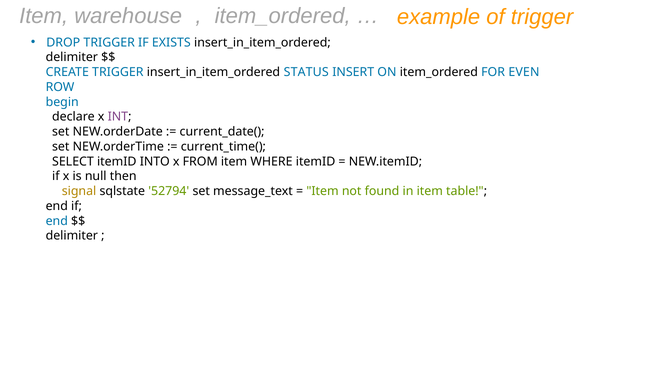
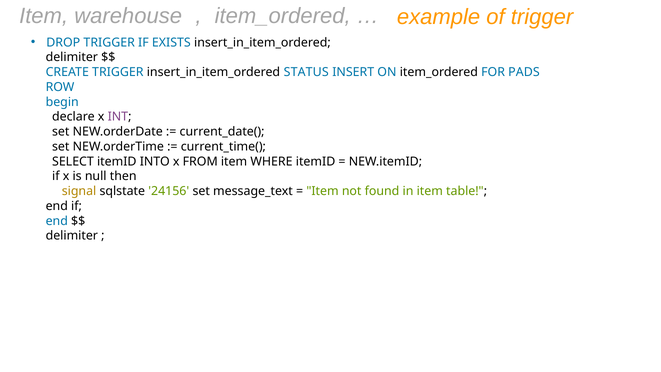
EVEN: EVEN -> PADS
52794: 52794 -> 24156
